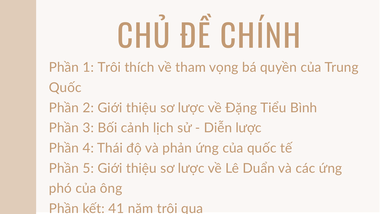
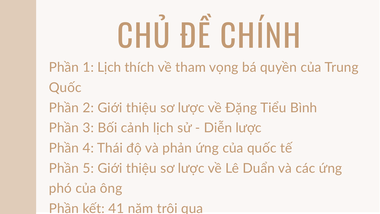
1 Trôi: Trôi -> Lịch
